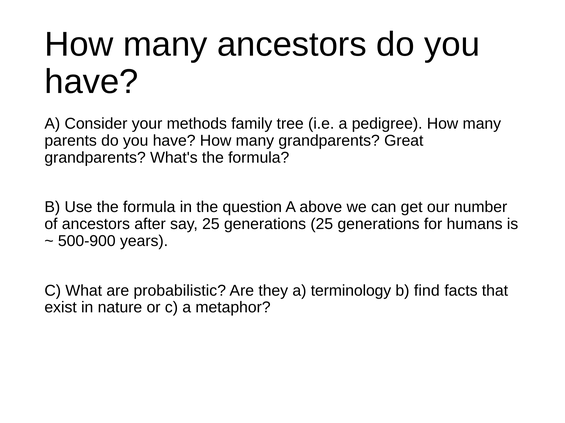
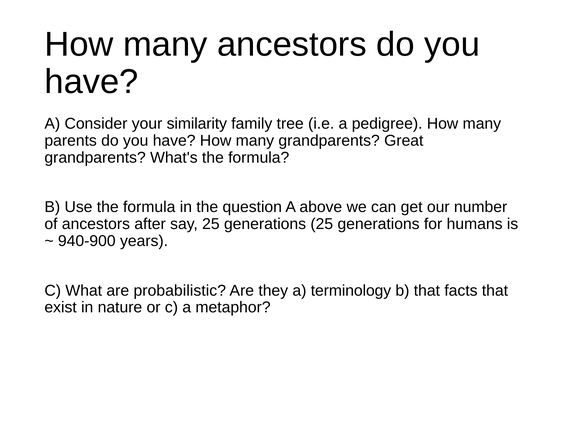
methods: methods -> similarity
500-900: 500-900 -> 940-900
b find: find -> that
